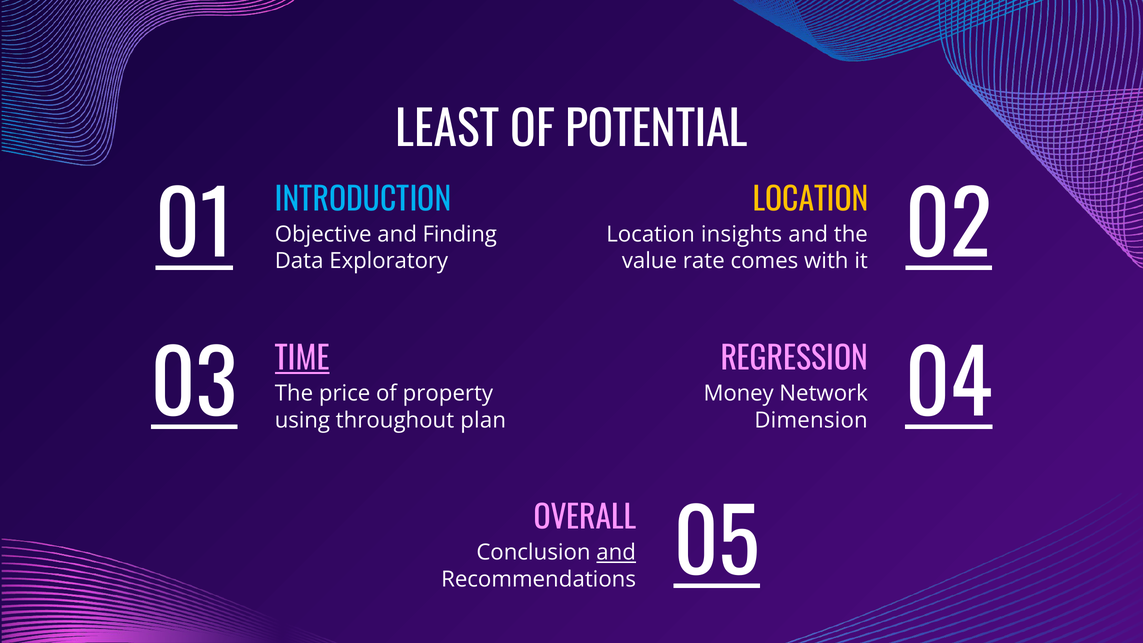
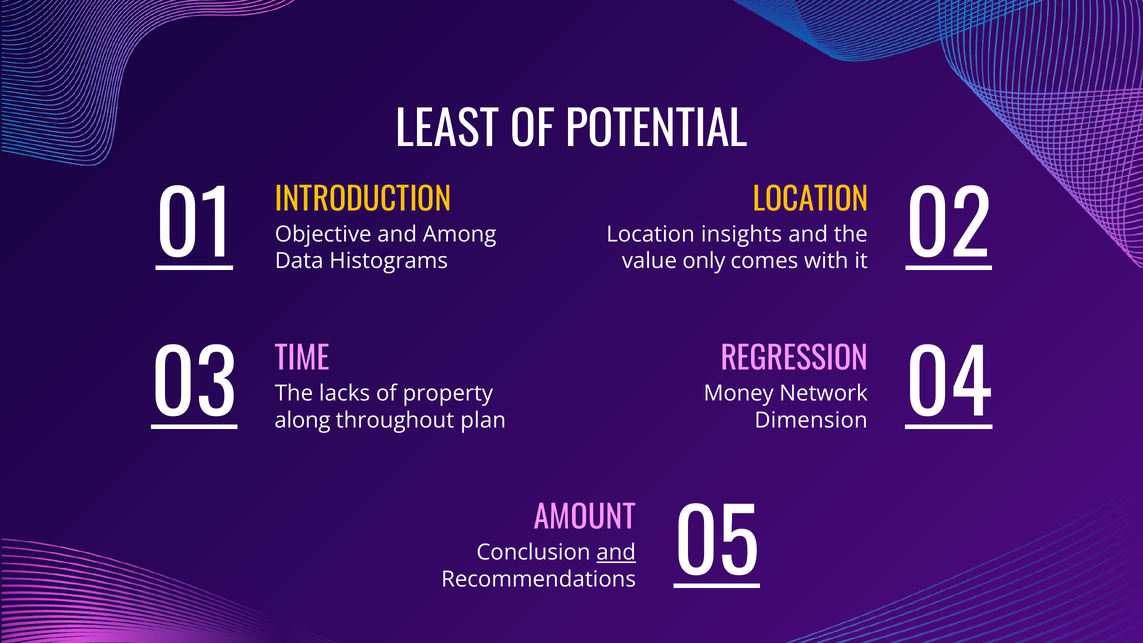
INTRODUCTION colour: light blue -> yellow
Finding: Finding -> Among
Exploratory: Exploratory -> Histograms
rate: rate -> only
TIME underline: present -> none
price: price -> lacks
using: using -> along
OVERALL: OVERALL -> AMOUNT
